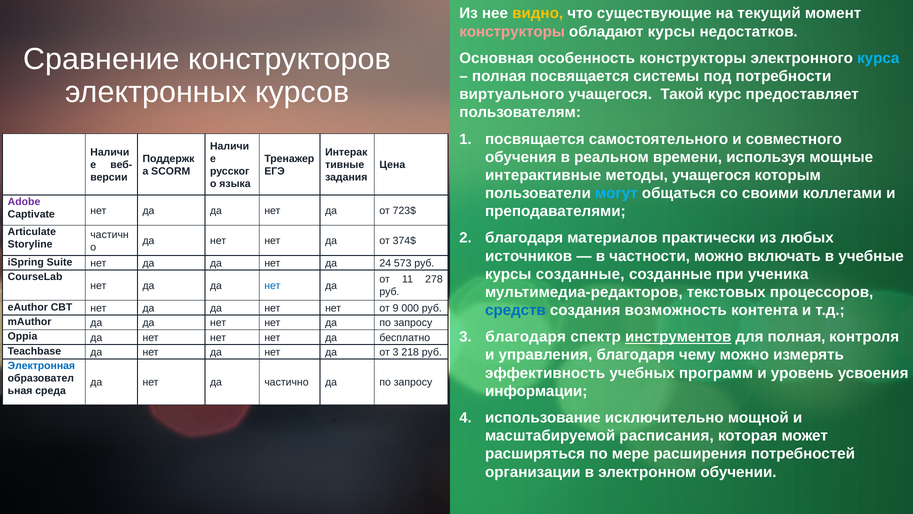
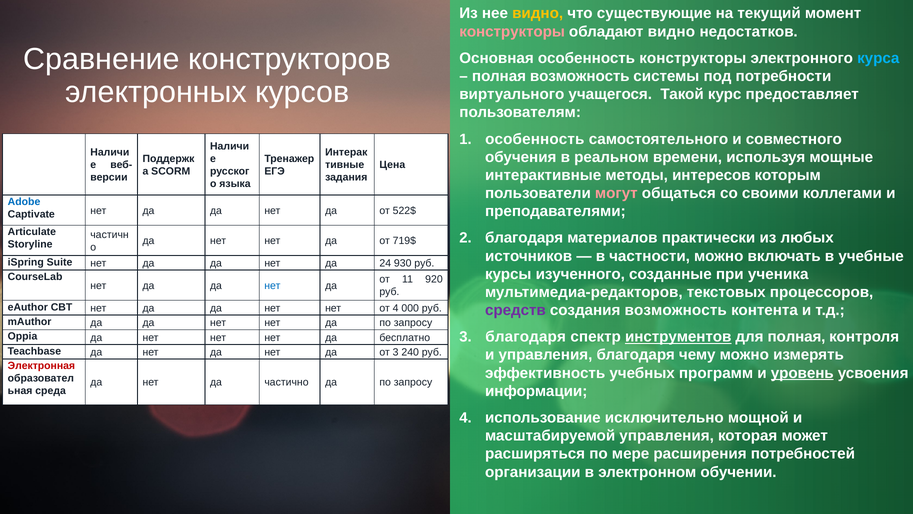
обладают курсы: курсы -> видно
полная посвящается: посвящается -> возможность
посвящается at (535, 139): посвящается -> особенность
методы учащегося: учащегося -> интересов
могут colour: light blue -> pink
Adobe colour: purple -> blue
723$: 723$ -> 522$
374$: 374$ -> 719$
573: 573 -> 930
курсы созданные: созданные -> изученного
278: 278 -> 920
от 9: 9 -> 4
средств colour: blue -> purple
218: 218 -> 240
Электронная colour: blue -> red
уровень underline: none -> present
масштабируемой расписания: расписания -> управления
